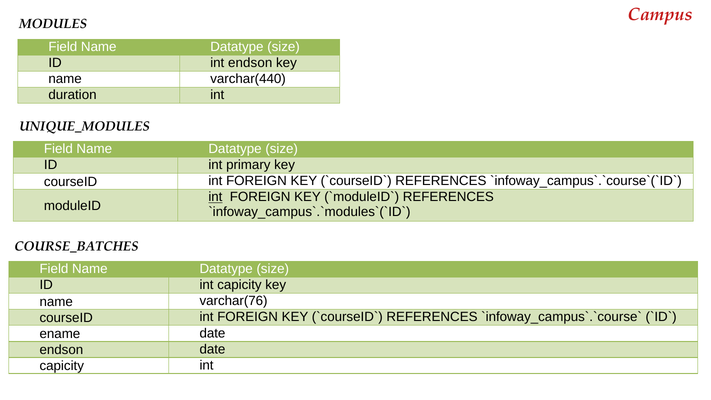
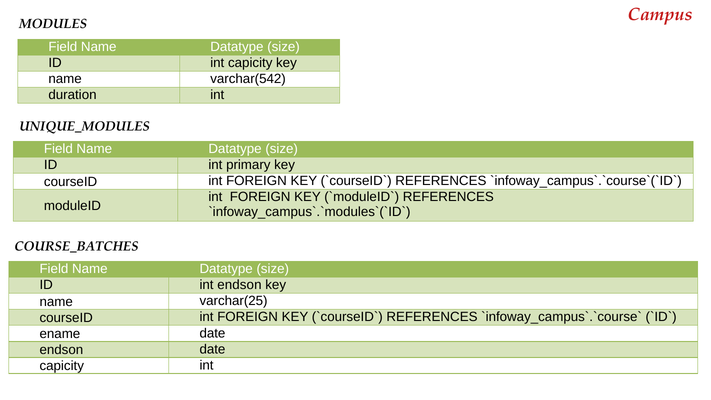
int endson: endson -> capicity
varchar(440: varchar(440 -> varchar(542
int at (215, 197) underline: present -> none
int capicity: capicity -> endson
varchar(76: varchar(76 -> varchar(25
